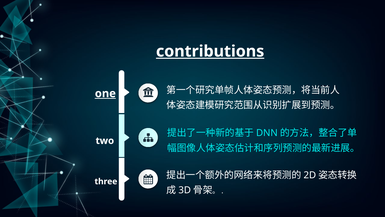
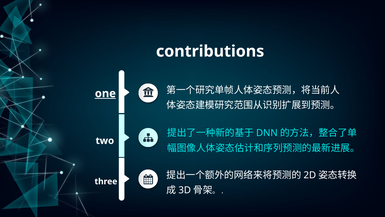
contributions underline: present -> none
